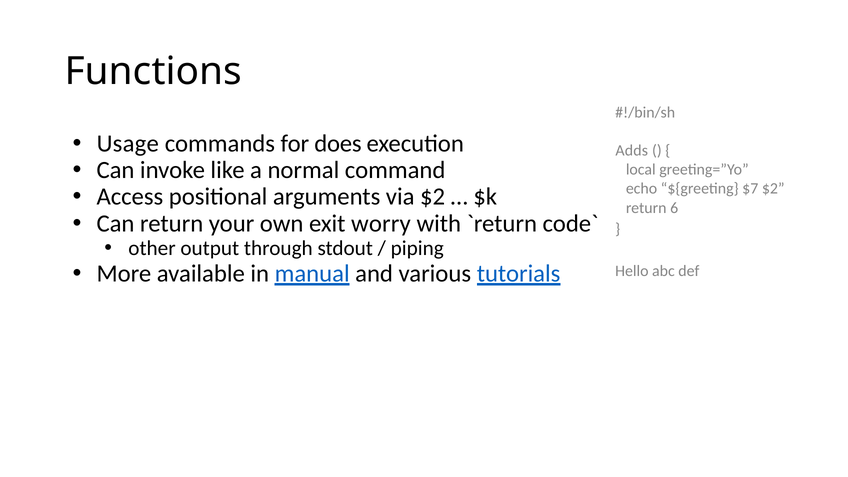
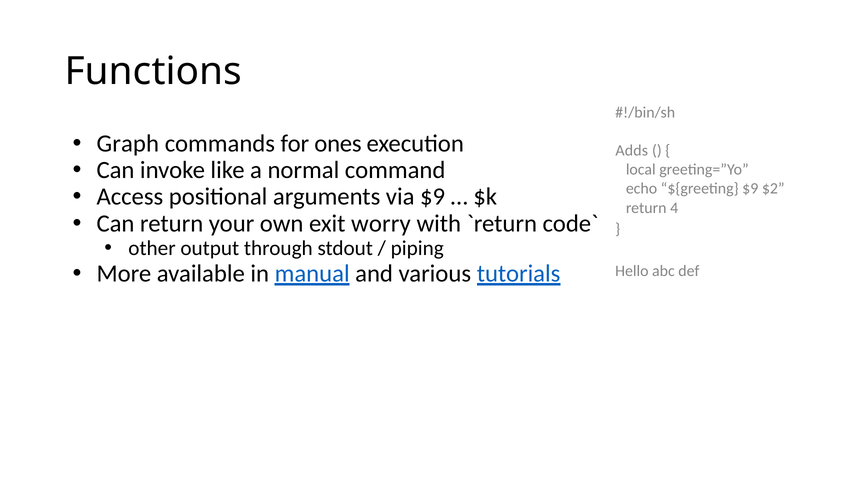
Usage: Usage -> Graph
does: does -> ones
${greeting $7: $7 -> $9
via $2: $2 -> $9
6: 6 -> 4
